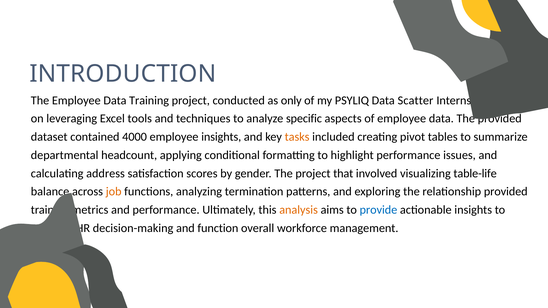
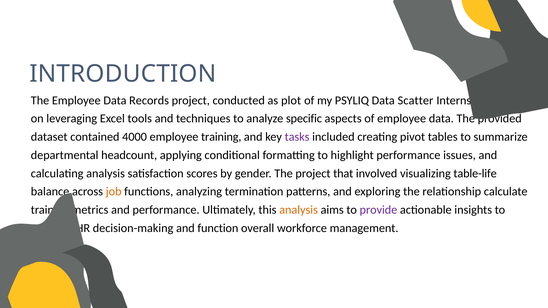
Data Training: Training -> Records
only: only -> plot
employee insights: insights -> training
tasks colour: orange -> purple
calculating address: address -> analysis
relationship provided: provided -> calculate
provide colour: blue -> purple
